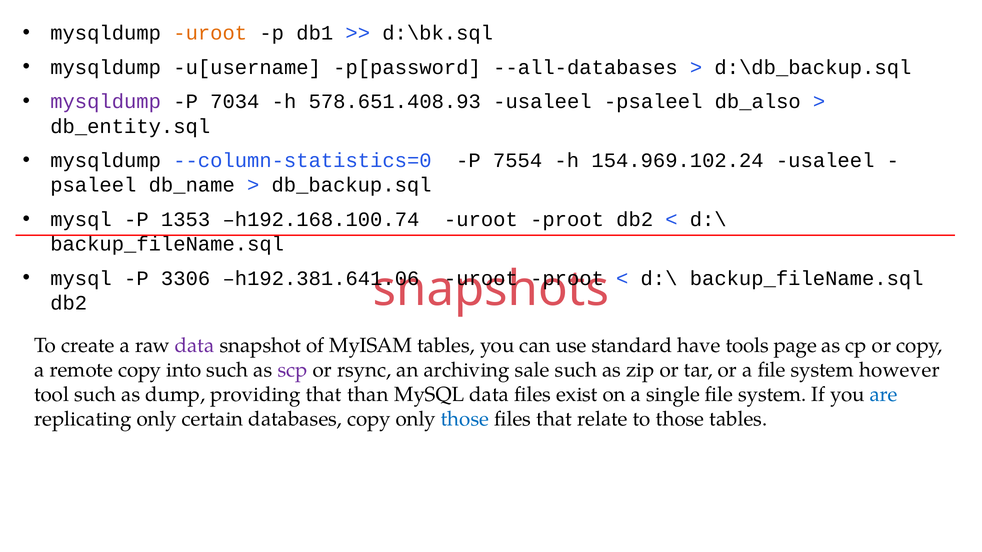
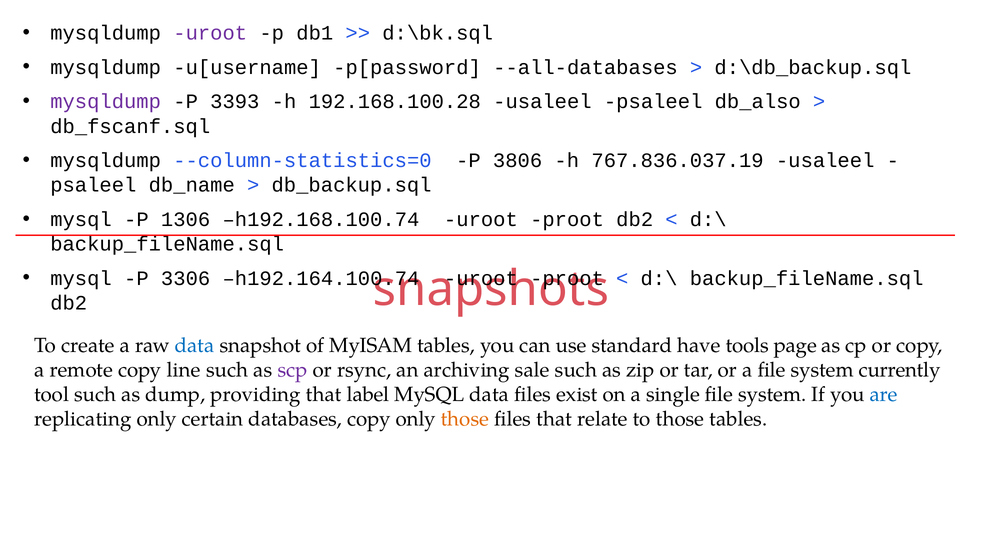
uroot at (210, 33) colour: orange -> purple
7034: 7034 -> 3393
578.651.408.93: 578.651.408.93 -> 192.168.100.28
db_entity.sql: db_entity.sql -> db_fscanf.sql
7554: 7554 -> 3806
154.969.102.24: 154.969.102.24 -> 767.836.037.19
1353: 1353 -> 1306
h192.381.641.06: h192.381.641.06 -> h192.164.100.74
data at (195, 346) colour: purple -> blue
into: into -> line
however: however -> currently
than: than -> label
those at (465, 419) colour: blue -> orange
